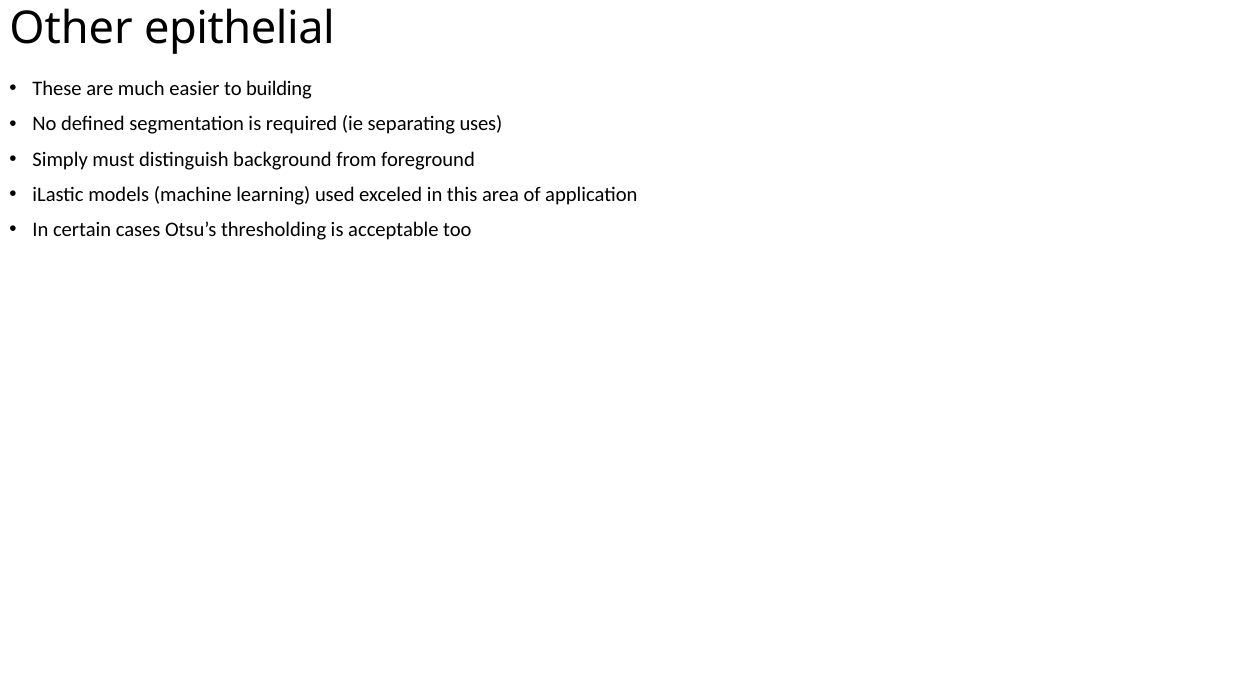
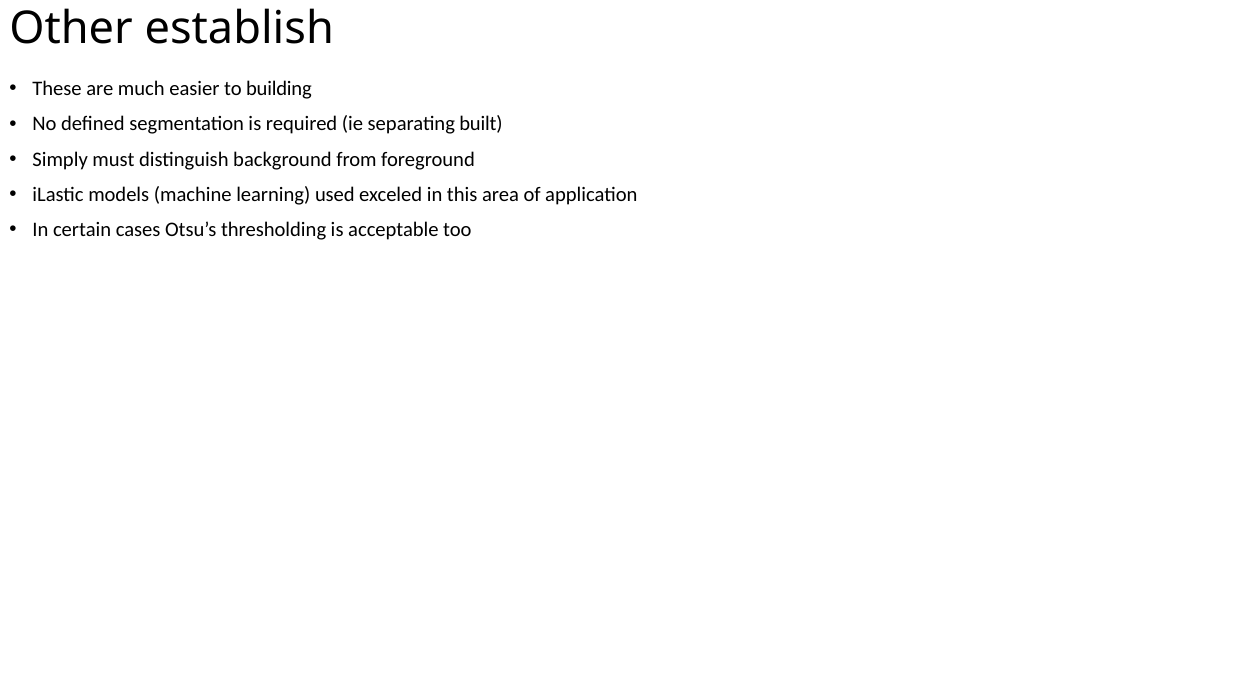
epithelial: epithelial -> establish
uses: uses -> built
